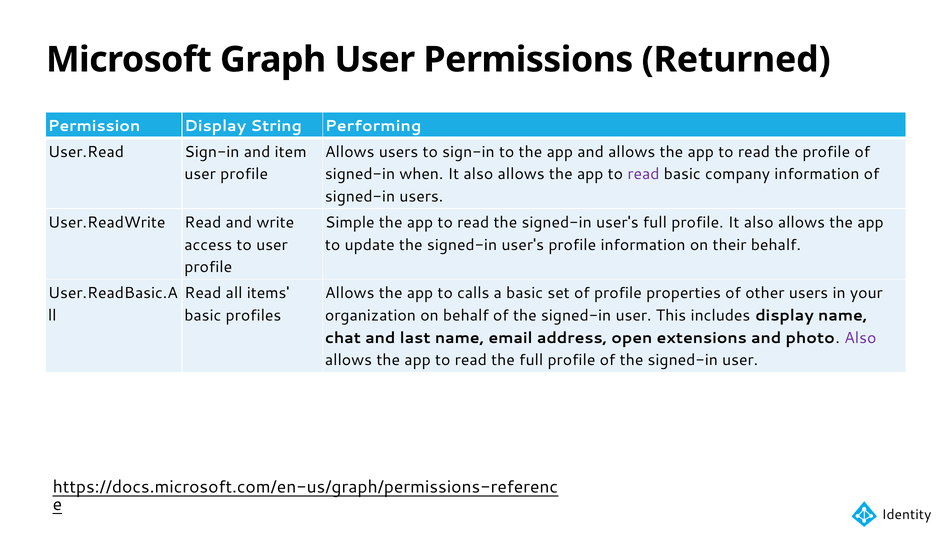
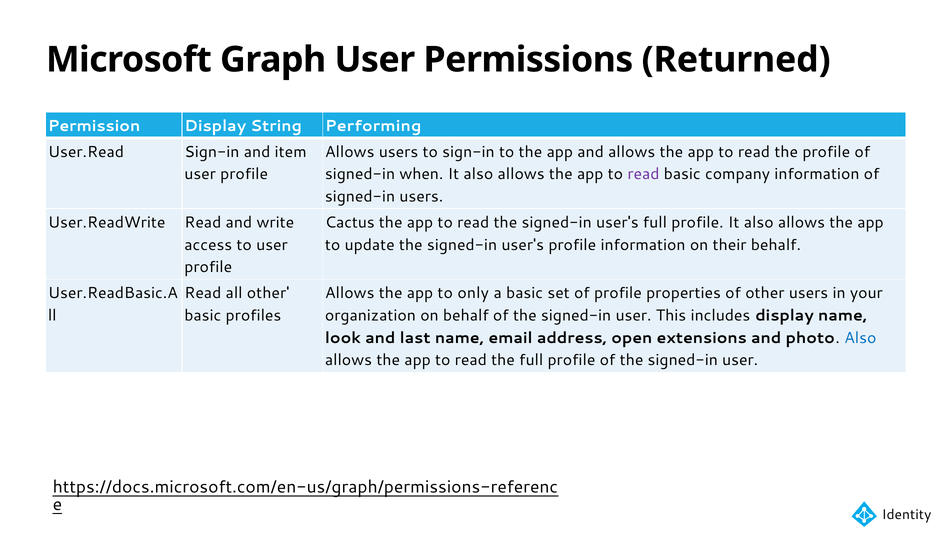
Simple: Simple -> Cactus
all items: items -> other
calls: calls -> only
chat: chat -> look
Also at (860, 338) colour: purple -> blue
